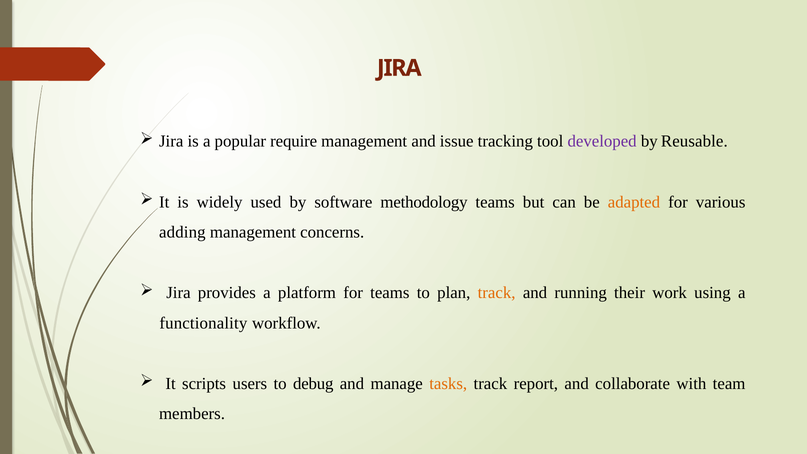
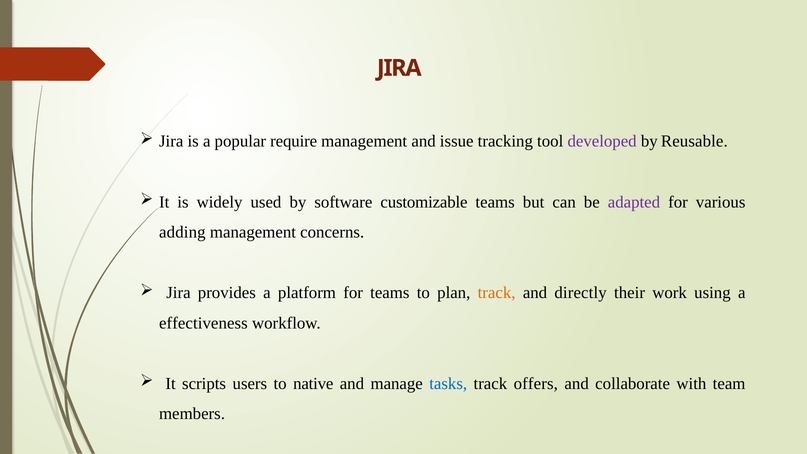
methodology: methodology -> customizable
adapted colour: orange -> purple
running: running -> directly
functionality: functionality -> effectiveness
debug: debug -> native
tasks colour: orange -> blue
report: report -> offers
